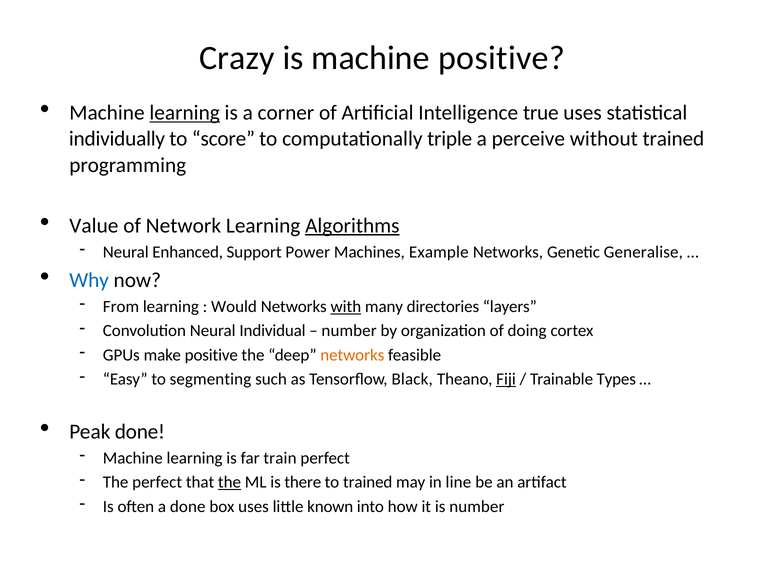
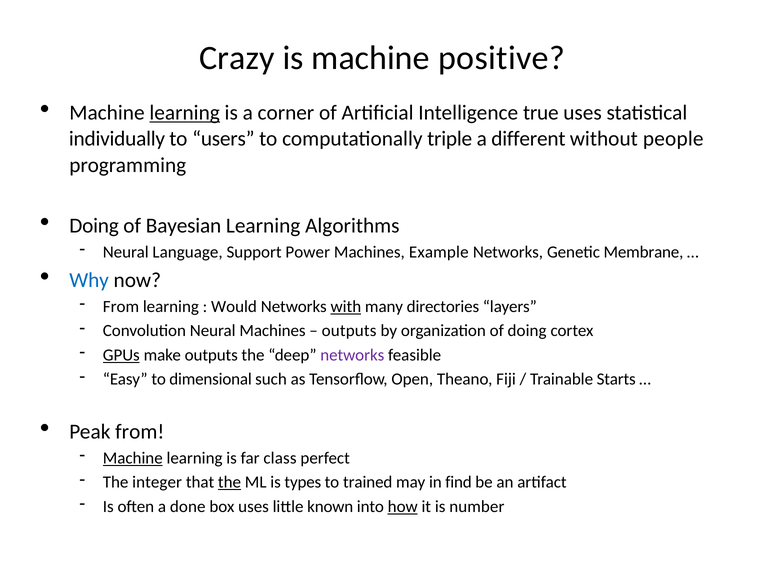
score: score -> users
perceive: perceive -> different
without trained: trained -> people
Value at (94, 225): Value -> Doing
Network: Network -> Bayesian
Algorithms underline: present -> none
Enhanced: Enhanced -> Language
Generalise: Generalise -> Membrane
Neural Individual: Individual -> Machines
number at (349, 331): number -> outputs
GPUs underline: none -> present
make positive: positive -> outputs
networks at (352, 355) colour: orange -> purple
segmenting: segmenting -> dimensional
Black: Black -> Open
Fiji underline: present -> none
Types: Types -> Starts
Peak done: done -> from
Machine at (133, 458) underline: none -> present
train: train -> class
The perfect: perfect -> integer
there: there -> types
line: line -> find
how underline: none -> present
